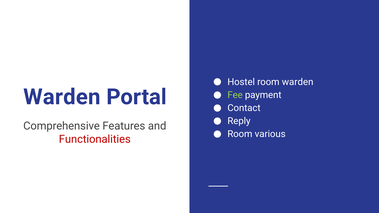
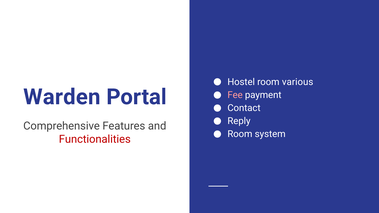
room warden: warden -> various
Fee colour: light green -> pink
various: various -> system
